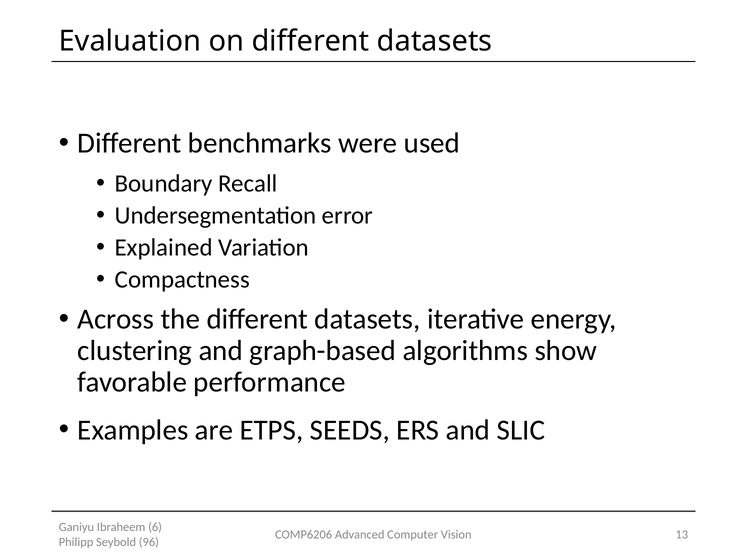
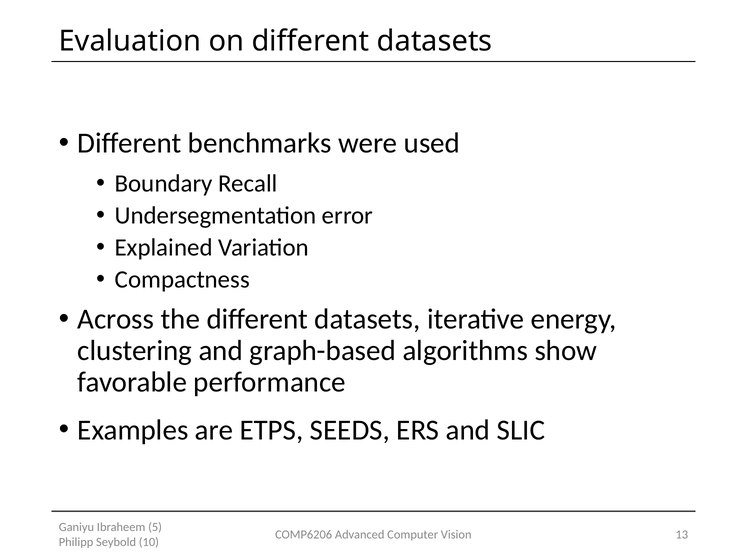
6: 6 -> 5
96: 96 -> 10
